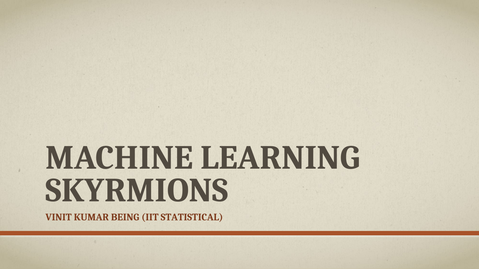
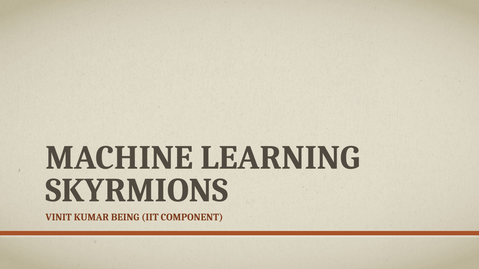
STATISTICAL: STATISTICAL -> COMPONENT
